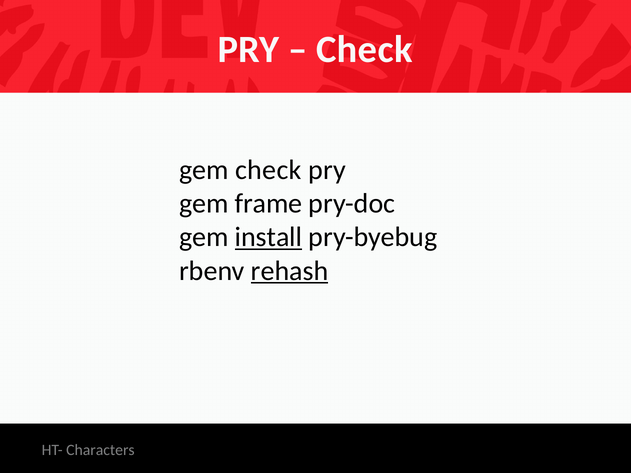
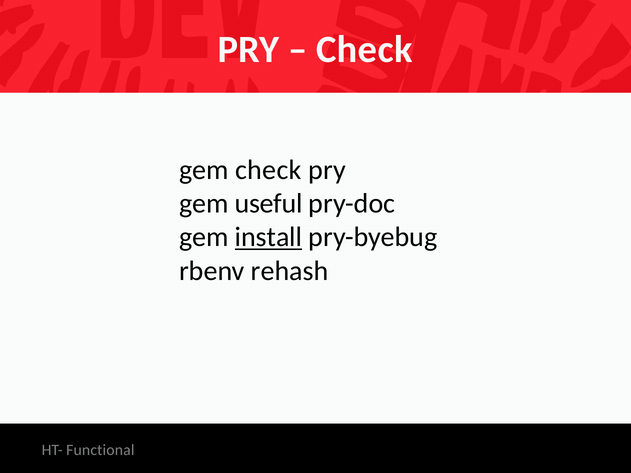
frame: frame -> useful
rehash underline: present -> none
Characters: Characters -> Functional
